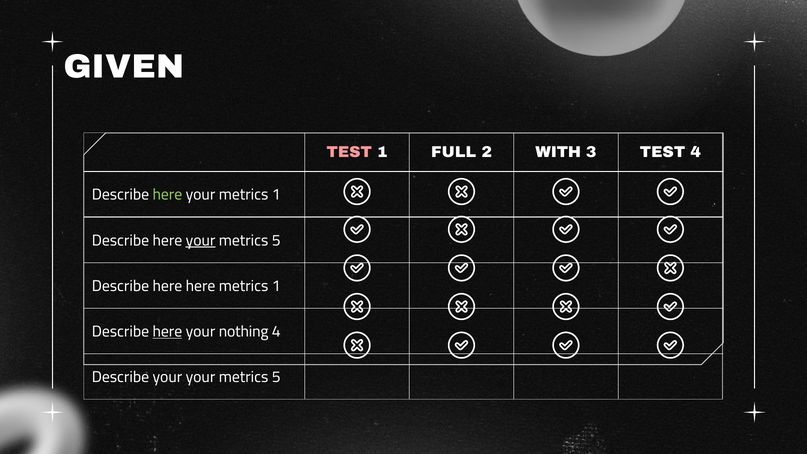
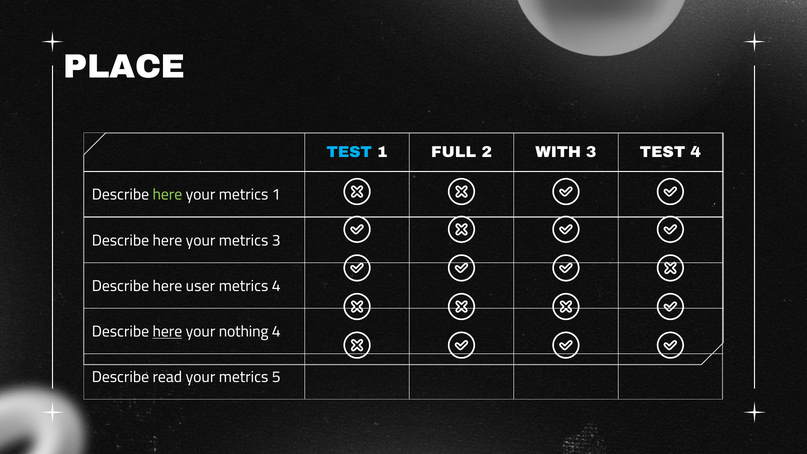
GIVEN: GIVEN -> PLACE
TEST at (349, 152) colour: pink -> light blue
your at (201, 240) underline: present -> none
5 at (276, 240): 5 -> 3
here here: here -> user
1 at (276, 286): 1 -> 4
Describe your: your -> read
